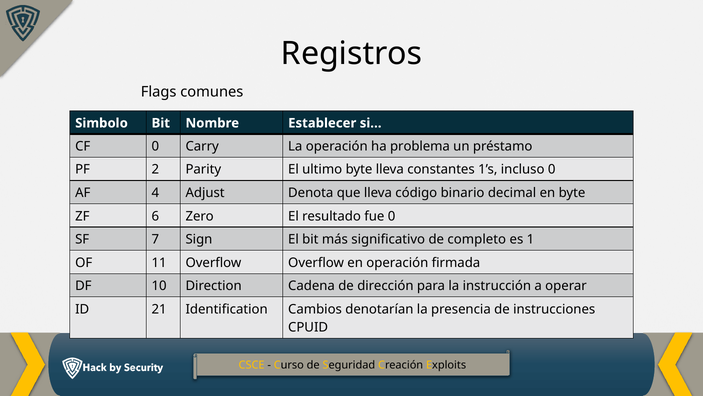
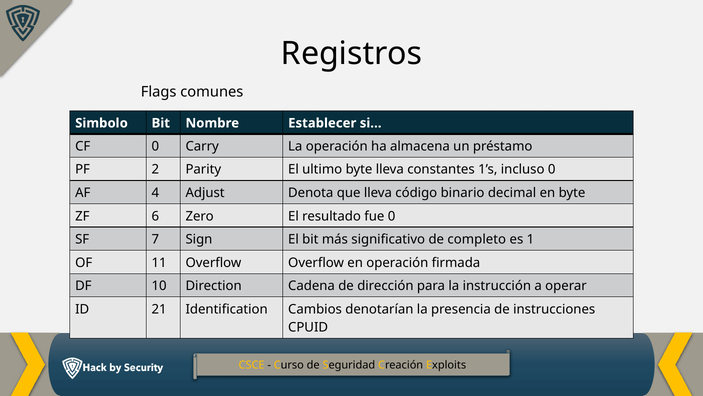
problema: problema -> almacena
